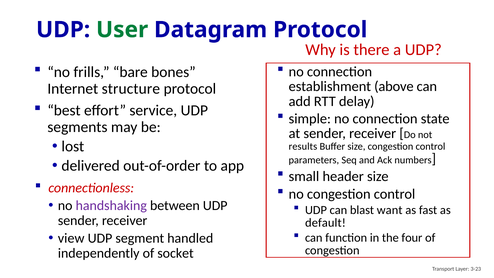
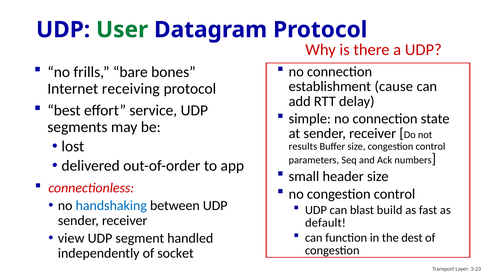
above: above -> cause
structure: structure -> receiving
handshaking colour: purple -> blue
want: want -> build
four: four -> dest
